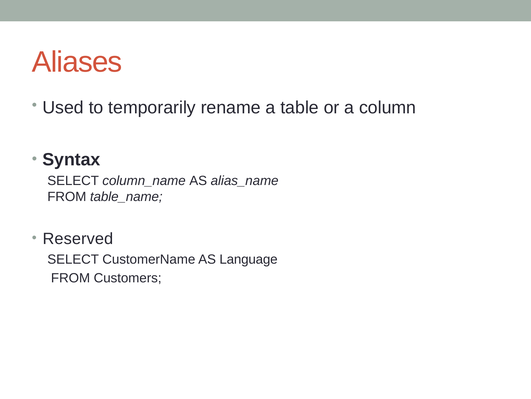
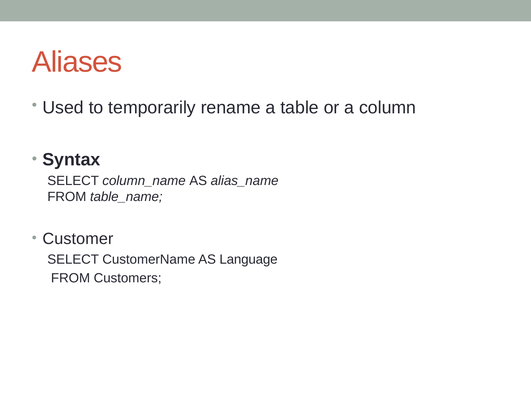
Reserved: Reserved -> Customer
